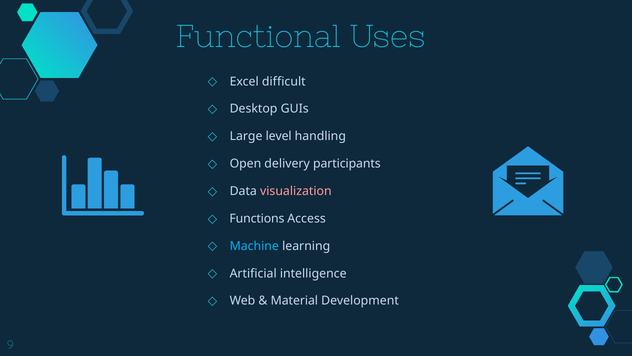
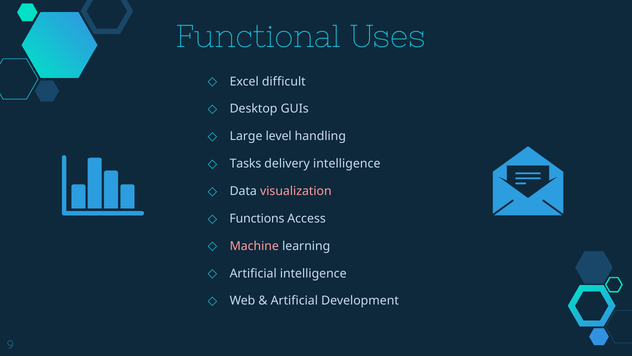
Open: Open -> Tasks
delivery participants: participants -> intelligence
Machine colour: light blue -> pink
Material at (294, 300): Material -> Artificial
